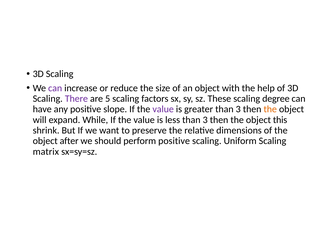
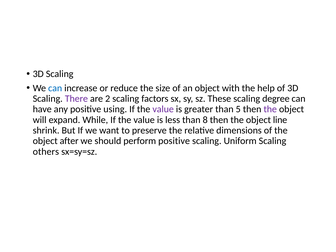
can at (55, 88) colour: purple -> blue
5: 5 -> 2
slope: slope -> using
greater than 3: 3 -> 5
the at (270, 109) colour: orange -> purple
less than 3: 3 -> 8
this: this -> line
matrix: matrix -> others
